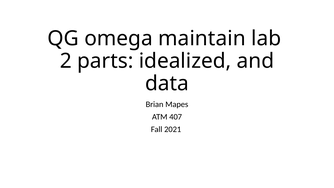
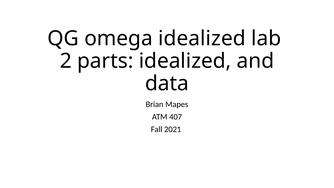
omega maintain: maintain -> idealized
